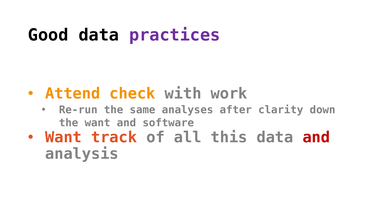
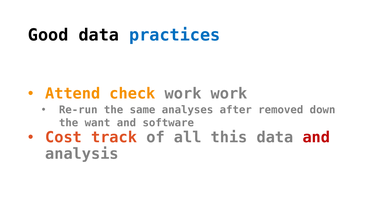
practices colour: purple -> blue
check with: with -> work
clarity: clarity -> removed
Want at (64, 138): Want -> Cost
